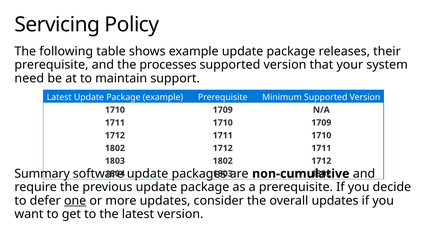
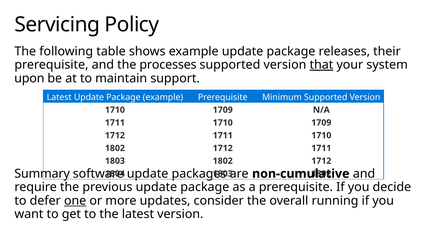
that underline: none -> present
need: need -> upon
overall updates: updates -> running
